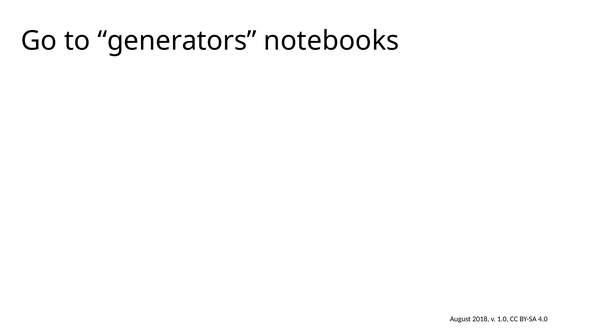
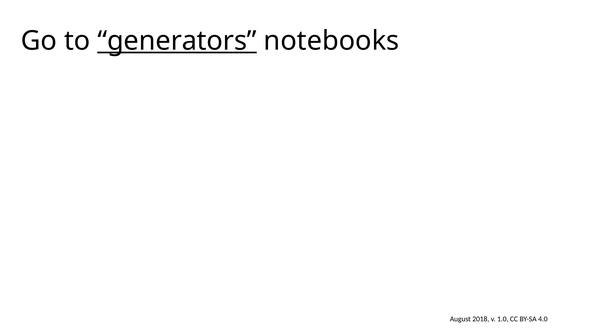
generators underline: none -> present
